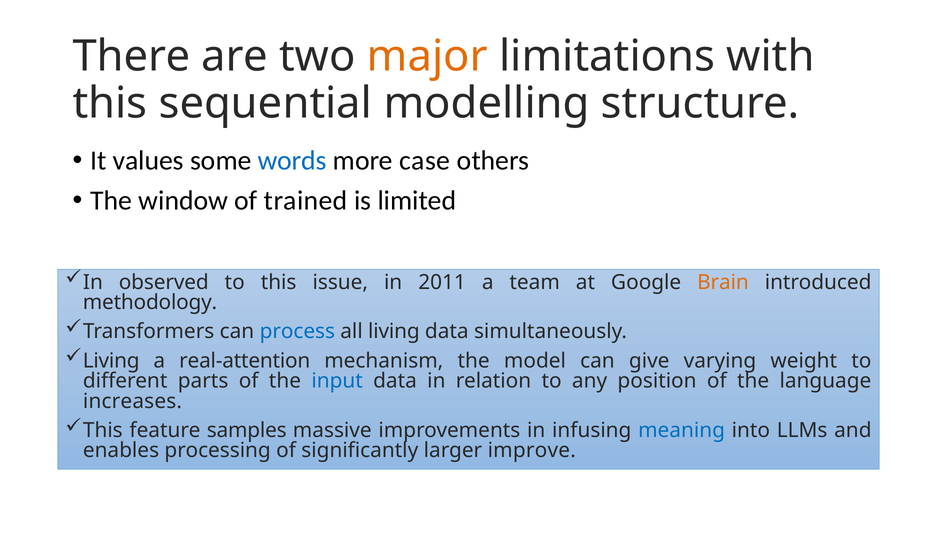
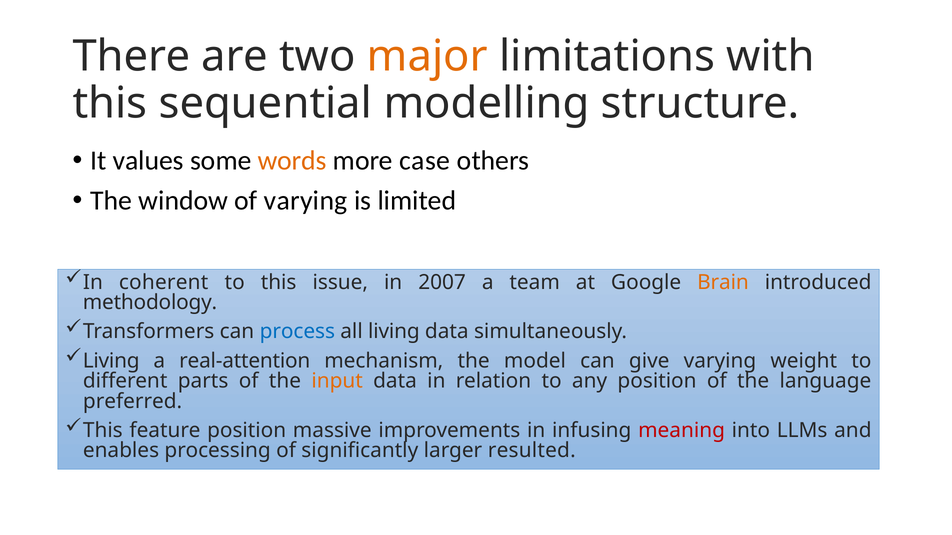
words colour: blue -> orange
of trained: trained -> varying
observed: observed -> coherent
2011: 2011 -> 2007
input colour: blue -> orange
increases: increases -> preferred
feature samples: samples -> position
meaning colour: blue -> red
improve: improve -> resulted
